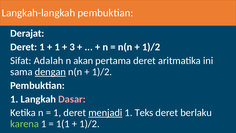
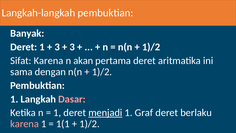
Derajat: Derajat -> Banyak
1 at (57, 47): 1 -> 3
Sifat Adalah: Adalah -> Karena
dengan underline: present -> none
Teks: Teks -> Graf
karena at (25, 124) colour: light green -> pink
